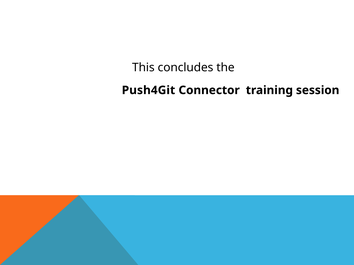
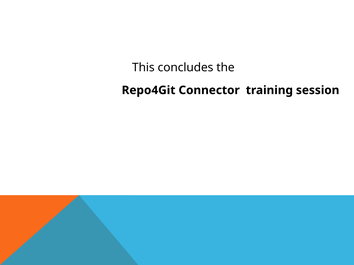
Push4Git: Push4Git -> Repo4Git
